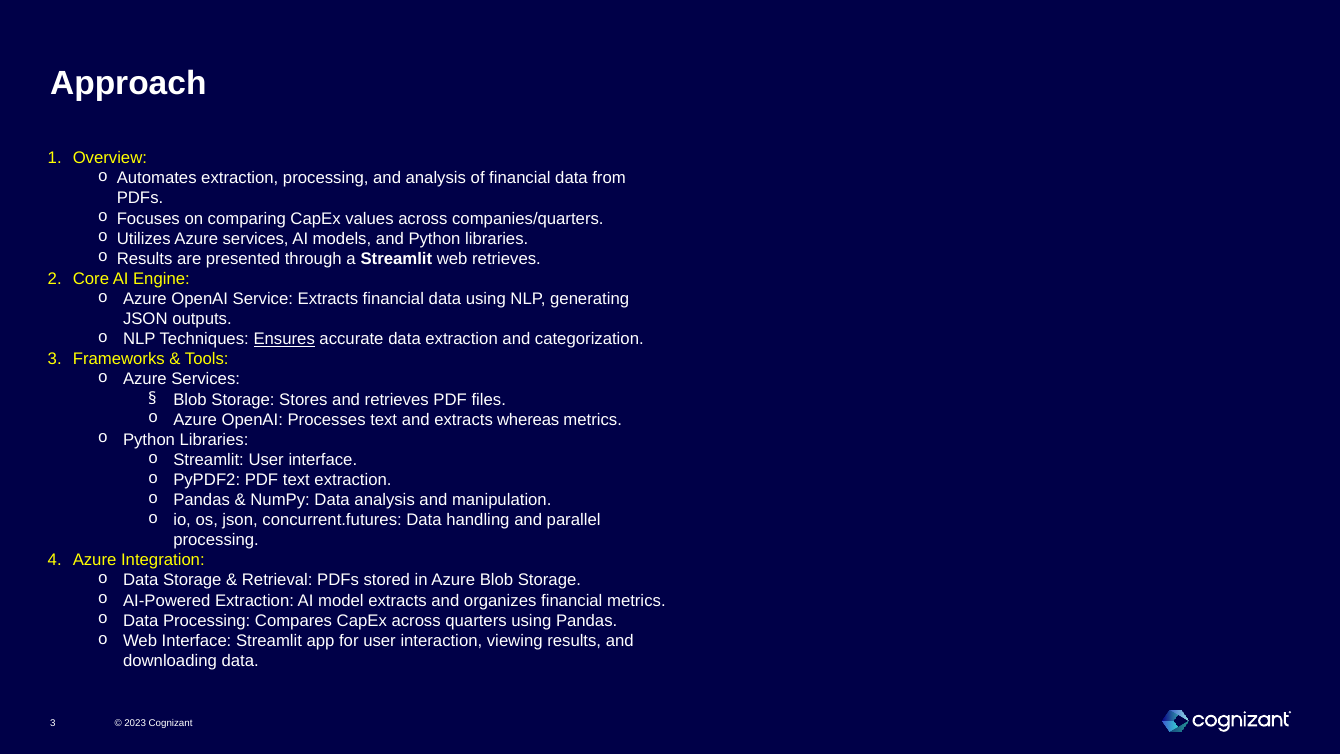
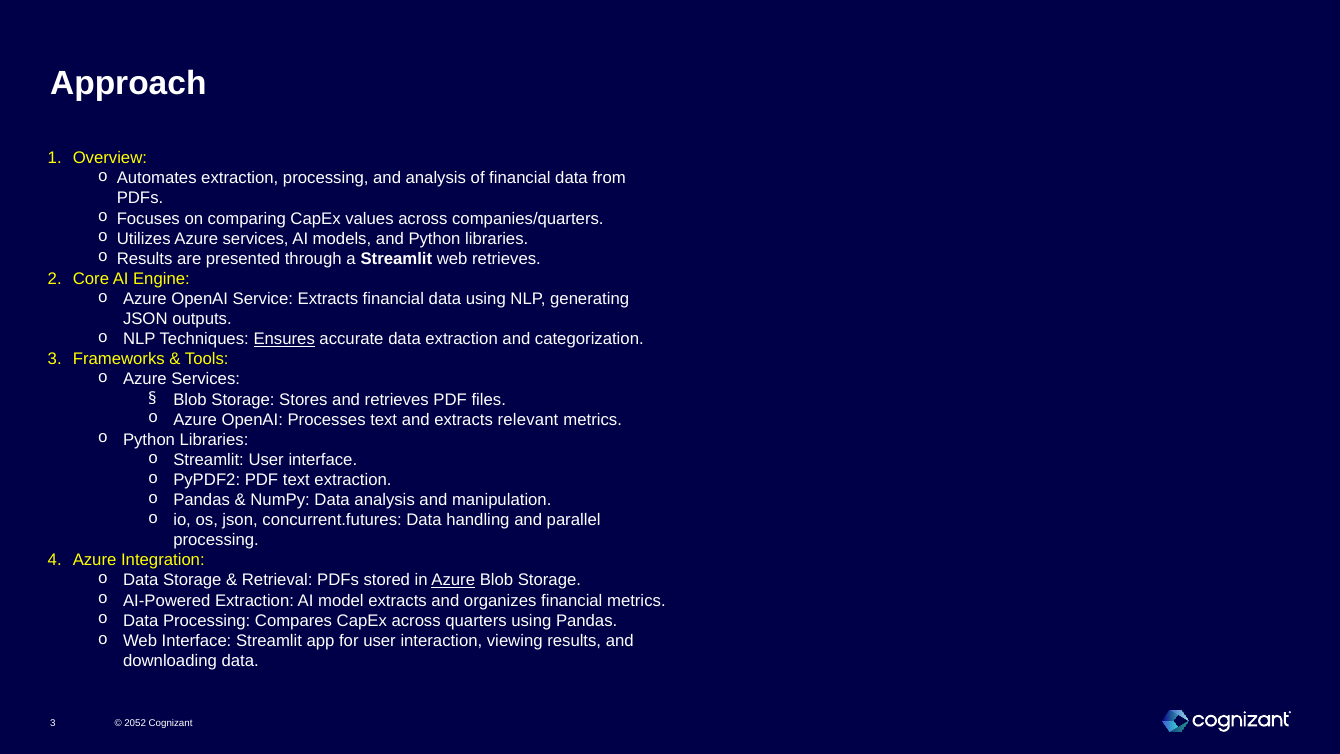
whereas: whereas -> relevant
Azure at (453, 580) underline: none -> present
2023: 2023 -> 2052
